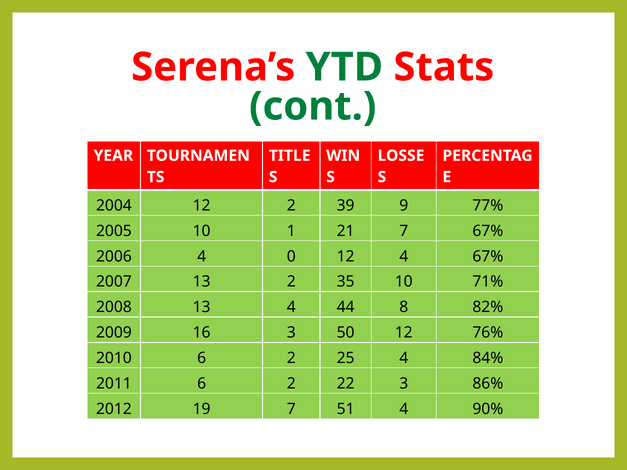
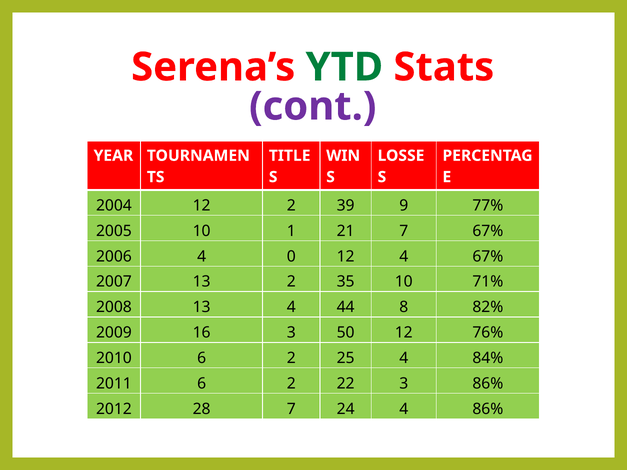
cont colour: green -> purple
19: 19 -> 28
51: 51 -> 24
4 90%: 90% -> 86%
